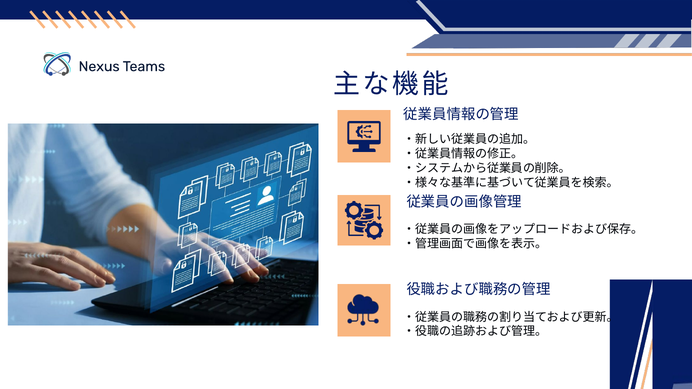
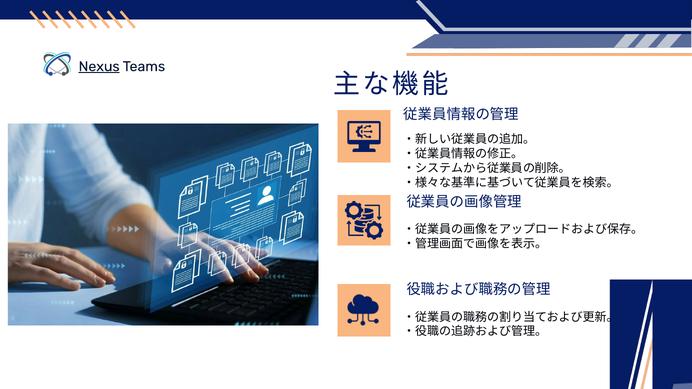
Nexus underline: none -> present
